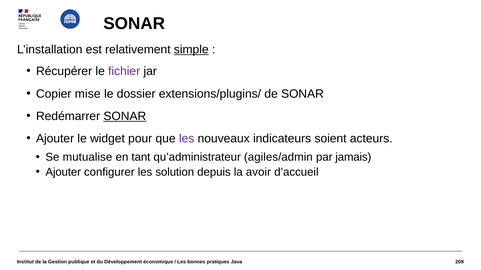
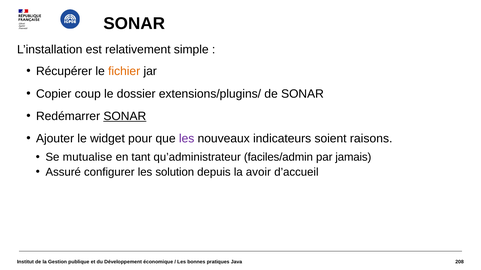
simple underline: present -> none
fichier colour: purple -> orange
mise: mise -> coup
acteurs: acteurs -> raisons
agiles/admin: agiles/admin -> faciles/admin
Ajouter at (63, 172): Ajouter -> Assuré
